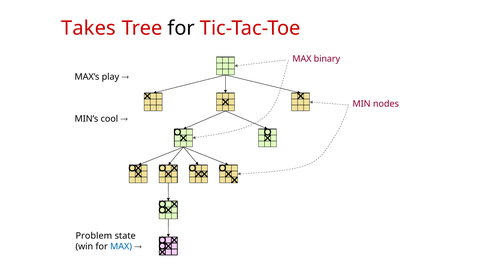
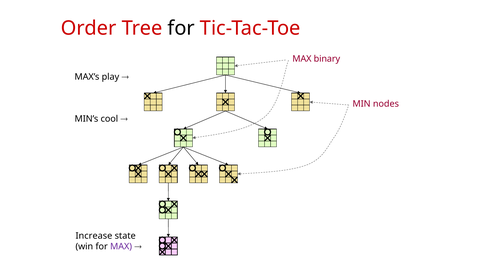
Takes: Takes -> Order
Problem: Problem -> Increase
MAX at (121, 247) colour: blue -> purple
